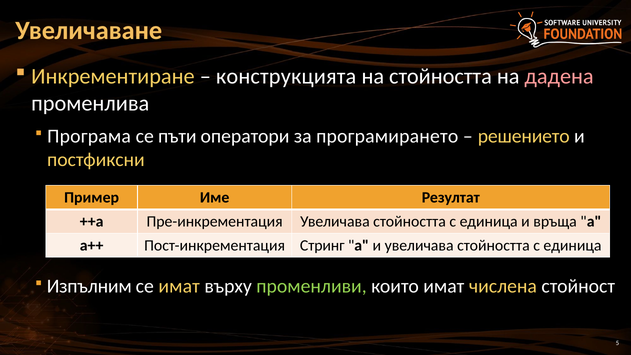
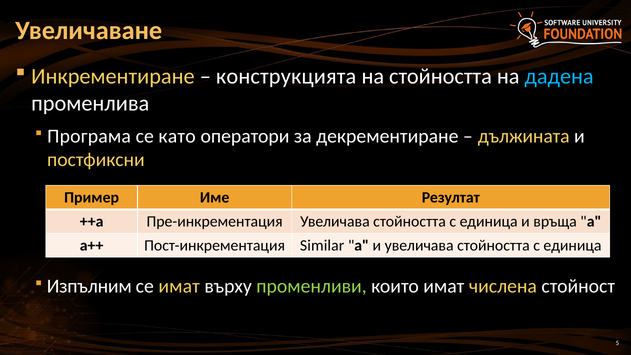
дадена colour: pink -> light blue
пъти: пъти -> като
програмирането: програмирането -> декрементиране
решението: решението -> дължината
Стринг: Стринг -> Similar
